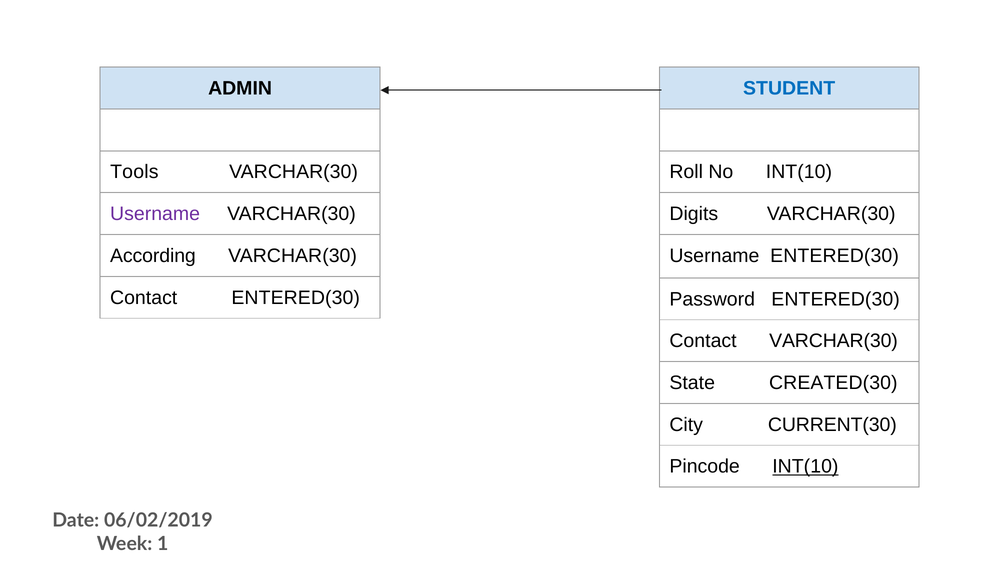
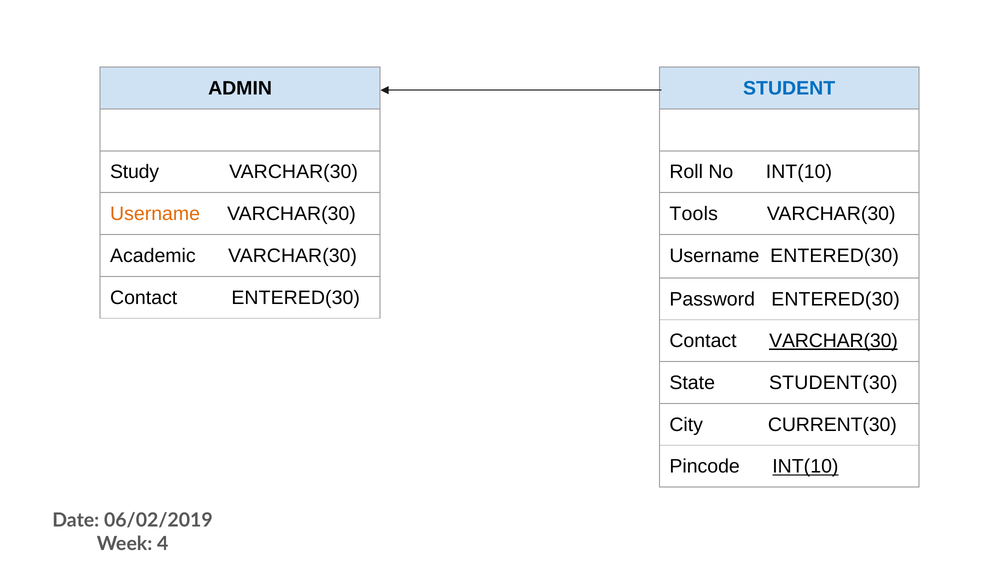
Tools: Tools -> Study
Username at (155, 214) colour: purple -> orange
Digits: Digits -> Tools
According: According -> Academic
VARCHAR(30 at (834, 341) underline: none -> present
CREATED(30: CREATED(30 -> STUDENT(30
1: 1 -> 4
